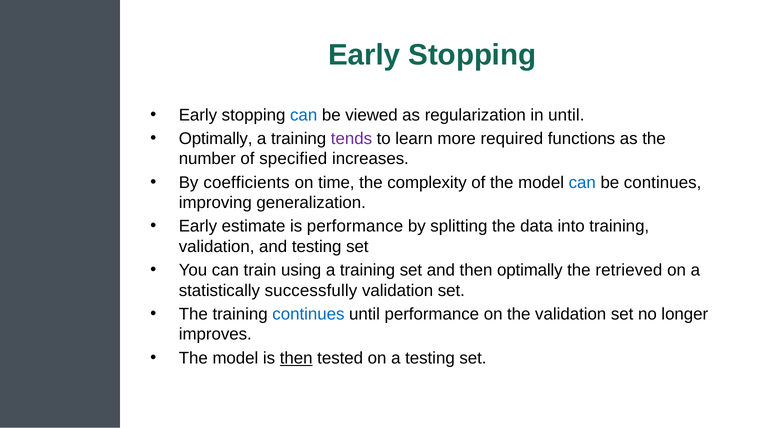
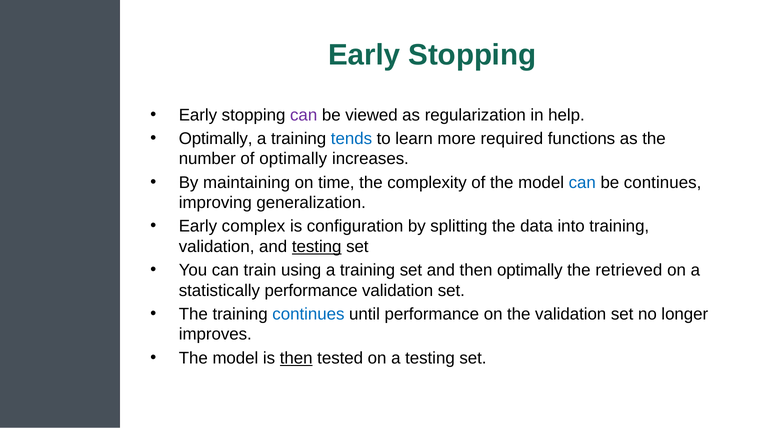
can at (304, 115) colour: blue -> purple
in until: until -> help
tends colour: purple -> blue
of specified: specified -> optimally
coefficients: coefficients -> maintaining
estimate: estimate -> complex
is performance: performance -> configuration
testing at (317, 246) underline: none -> present
statistically successfully: successfully -> performance
